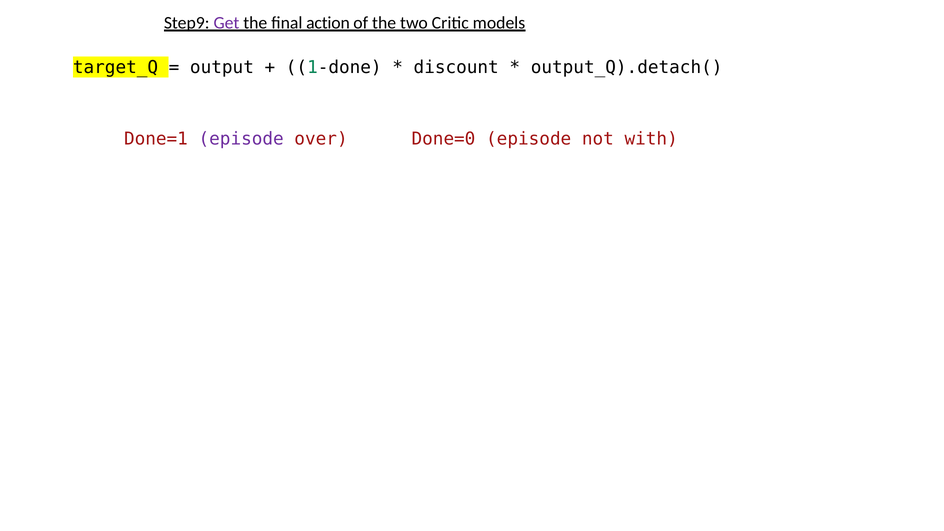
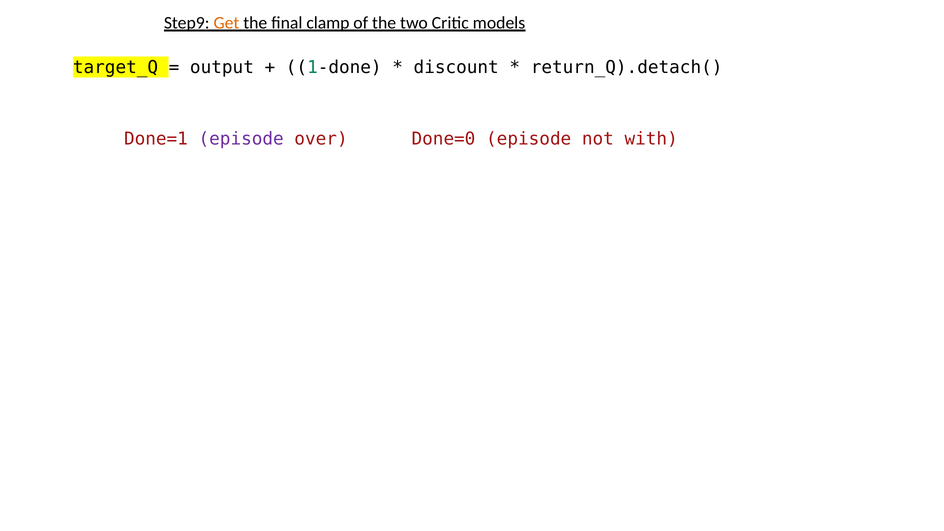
Get colour: purple -> orange
action: action -> clamp
output_Q).detach(: output_Q).detach( -> return_Q).detach(
